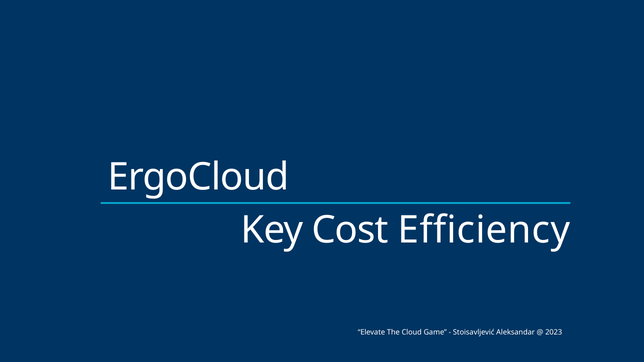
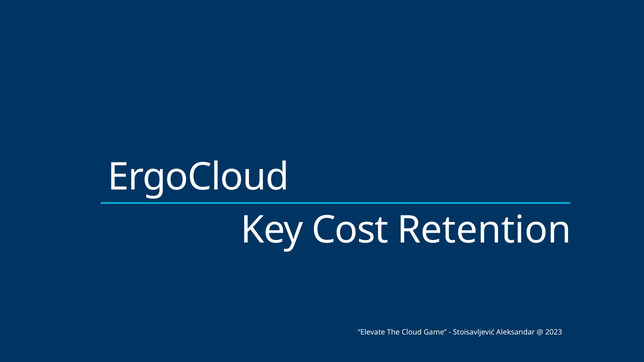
Efficiency: Efficiency -> Retention
